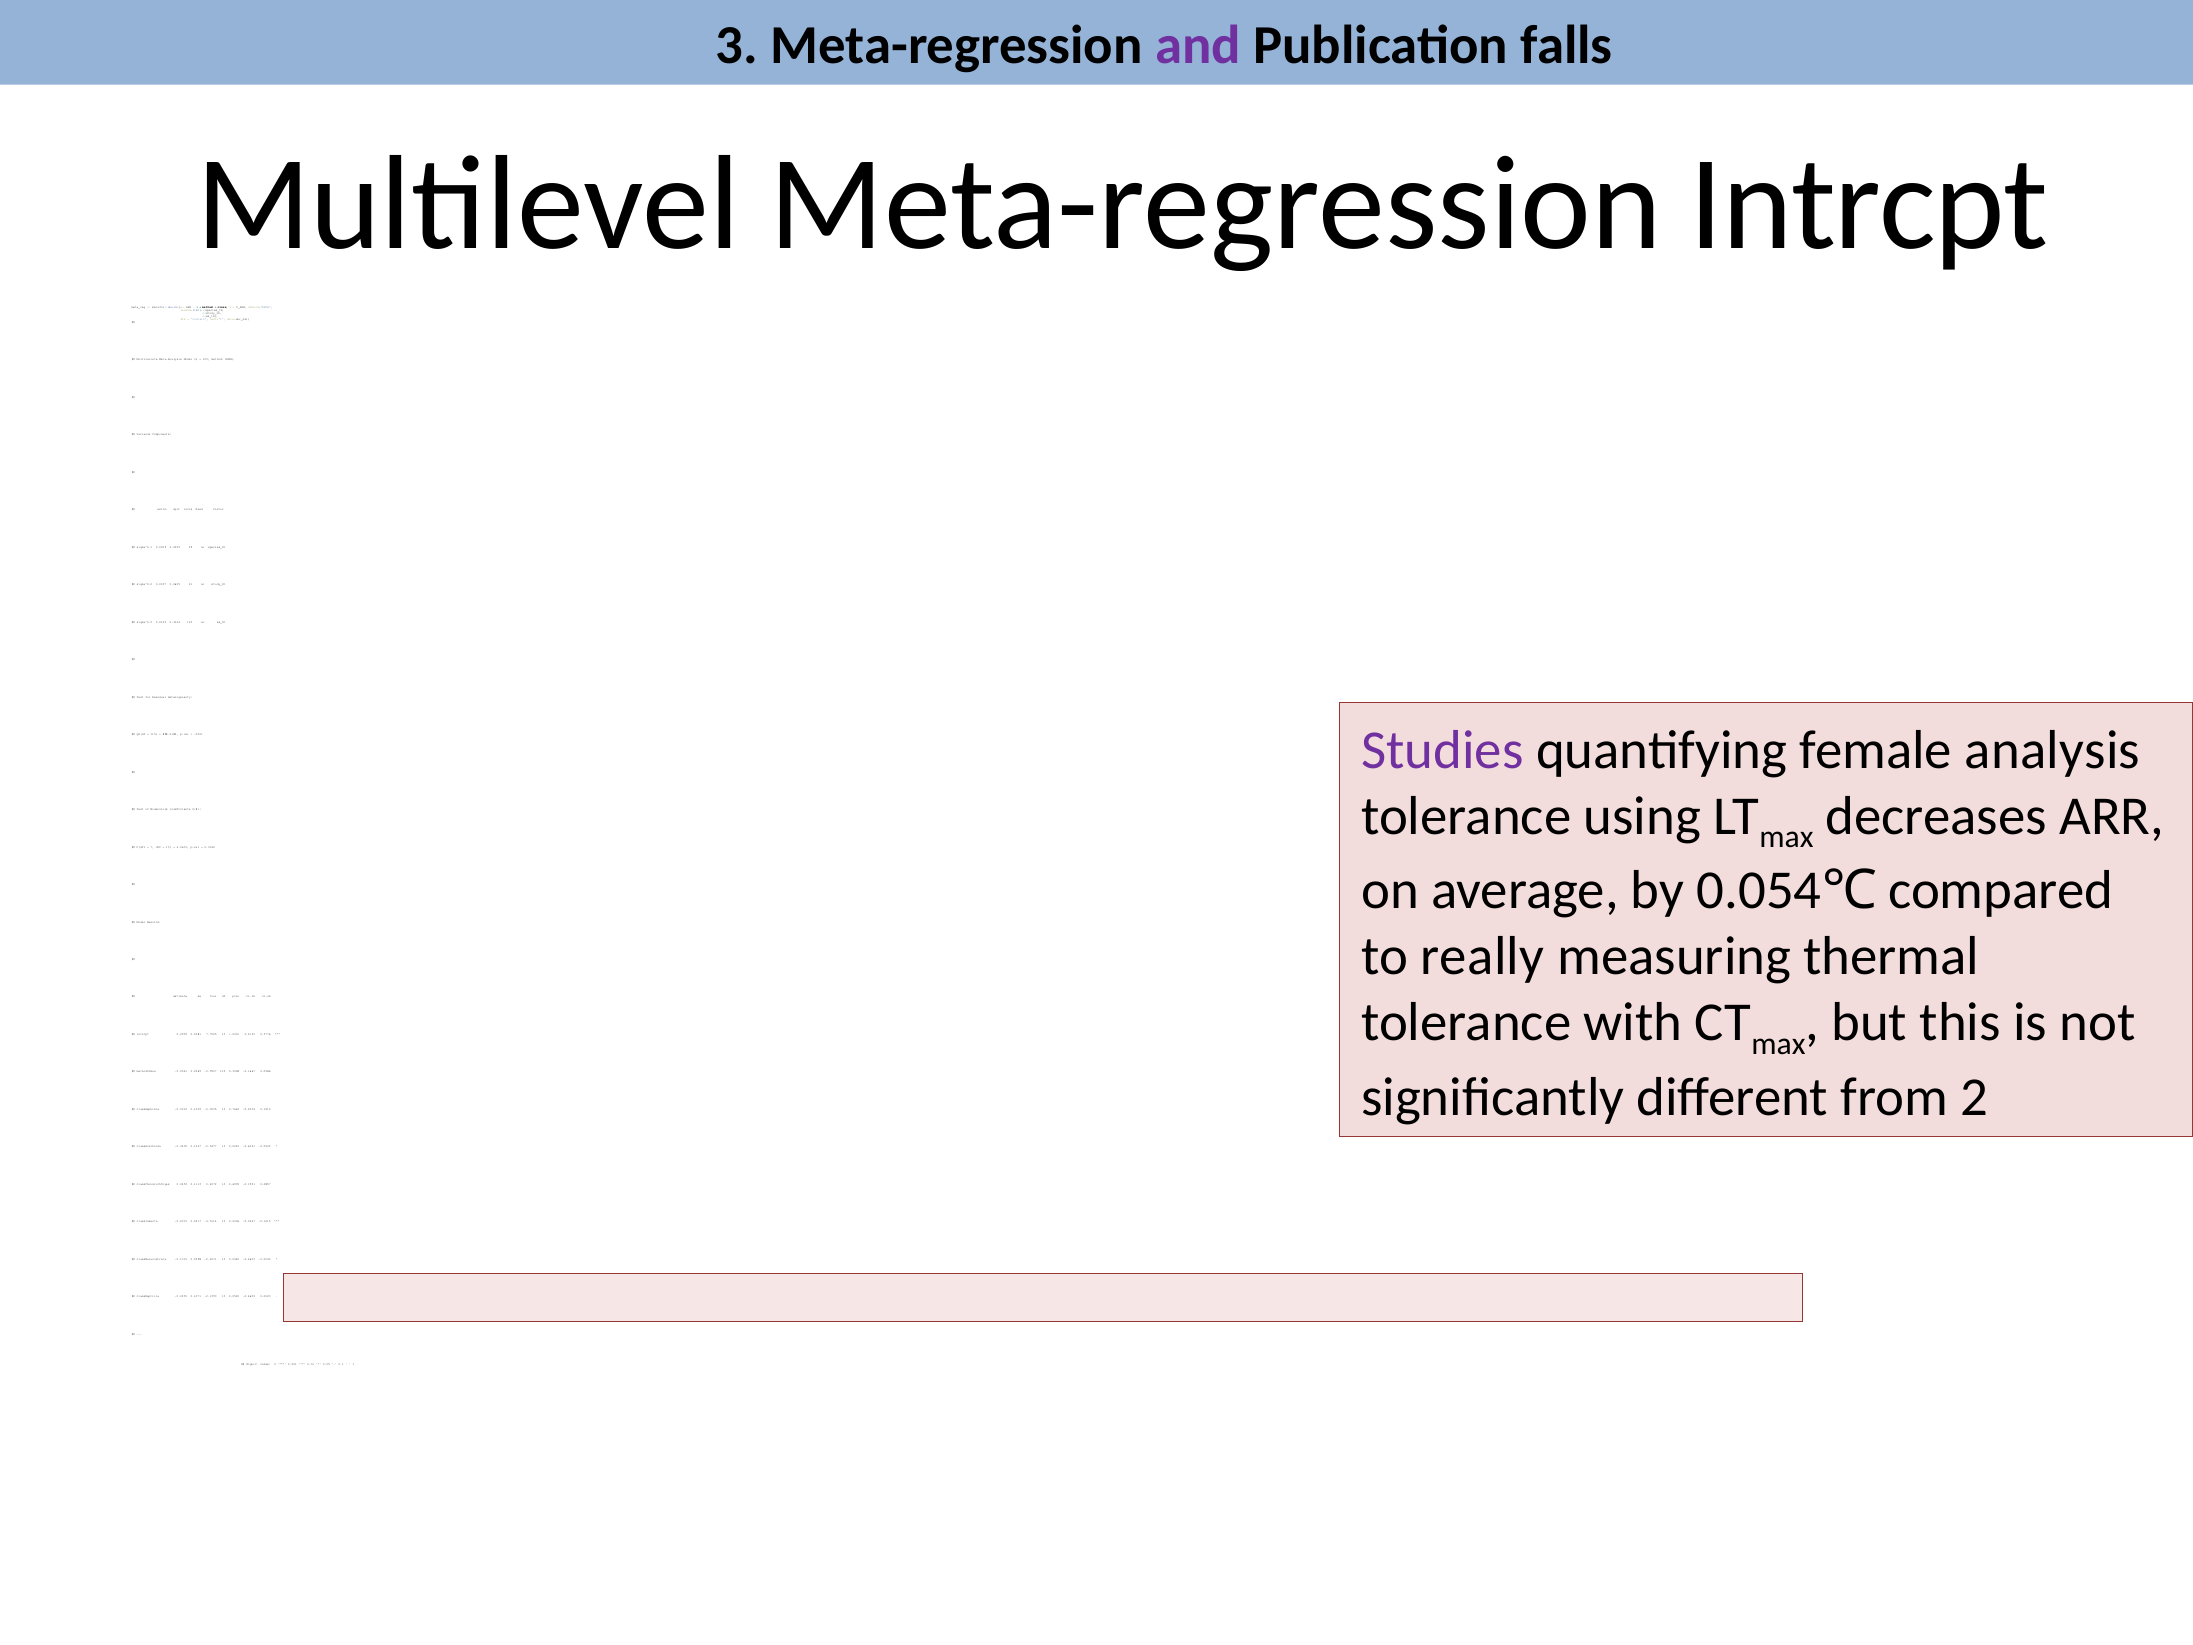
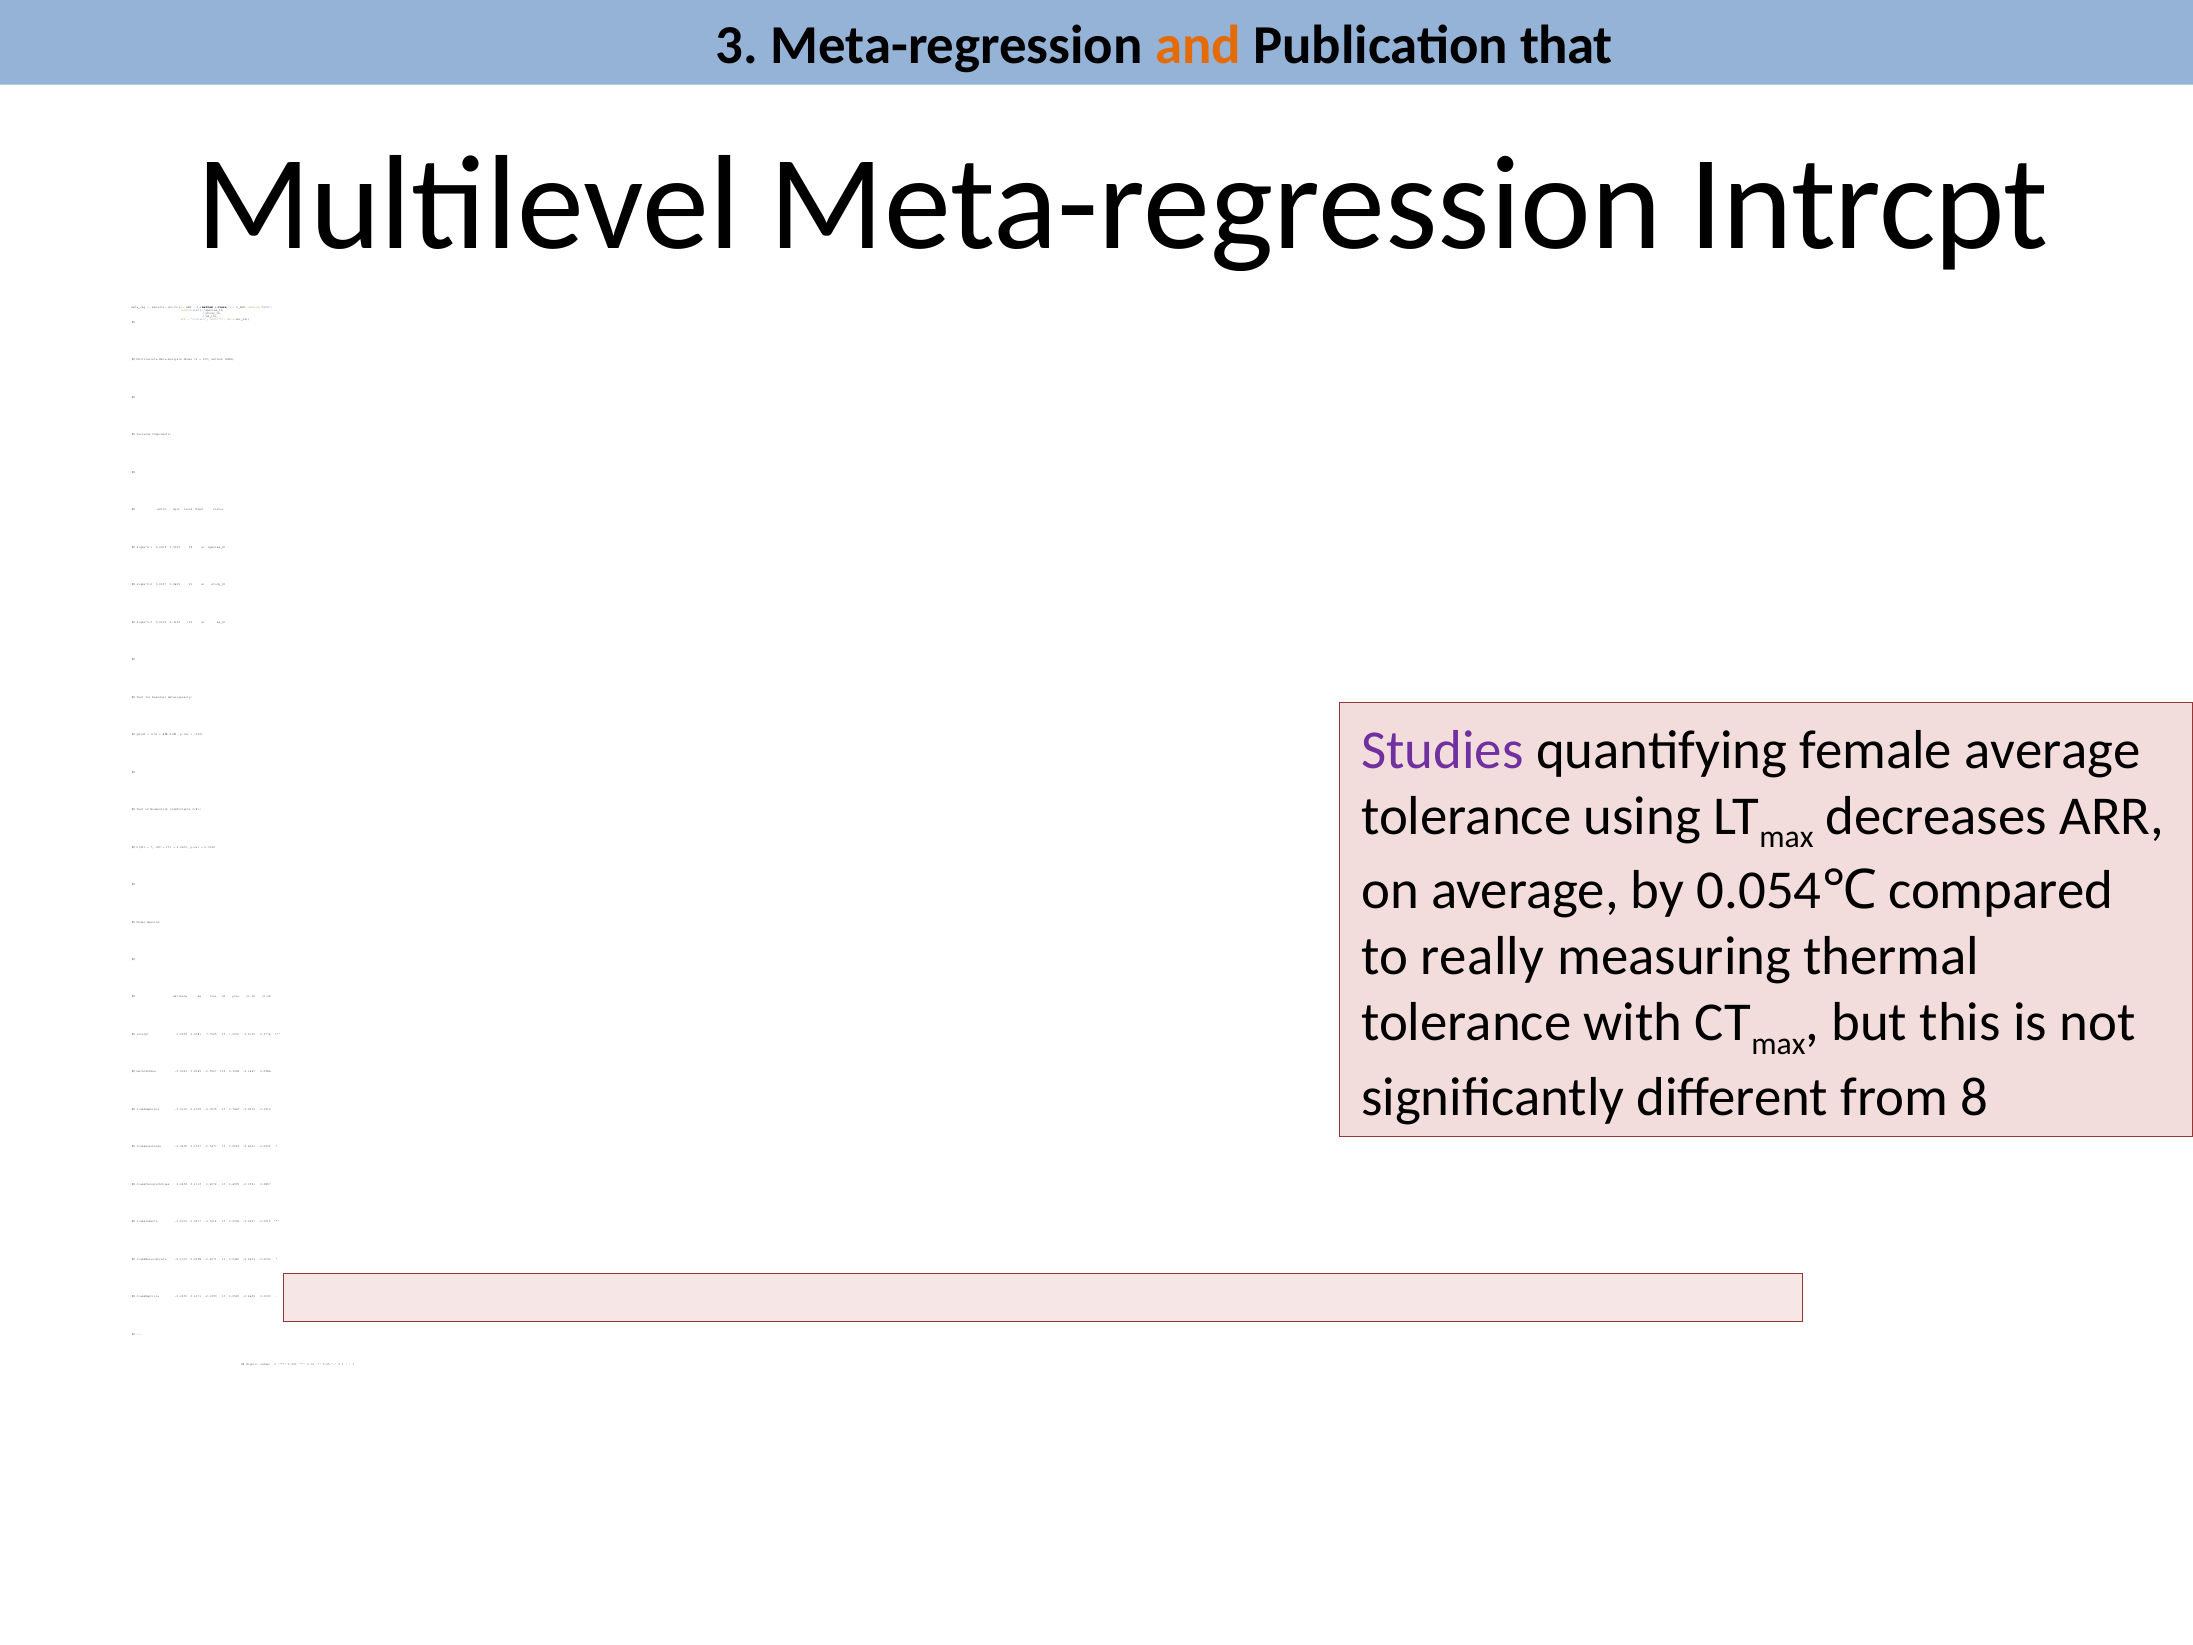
and colour: purple -> orange
falls: falls -> that
female analysis: analysis -> average
2: 2 -> 8
